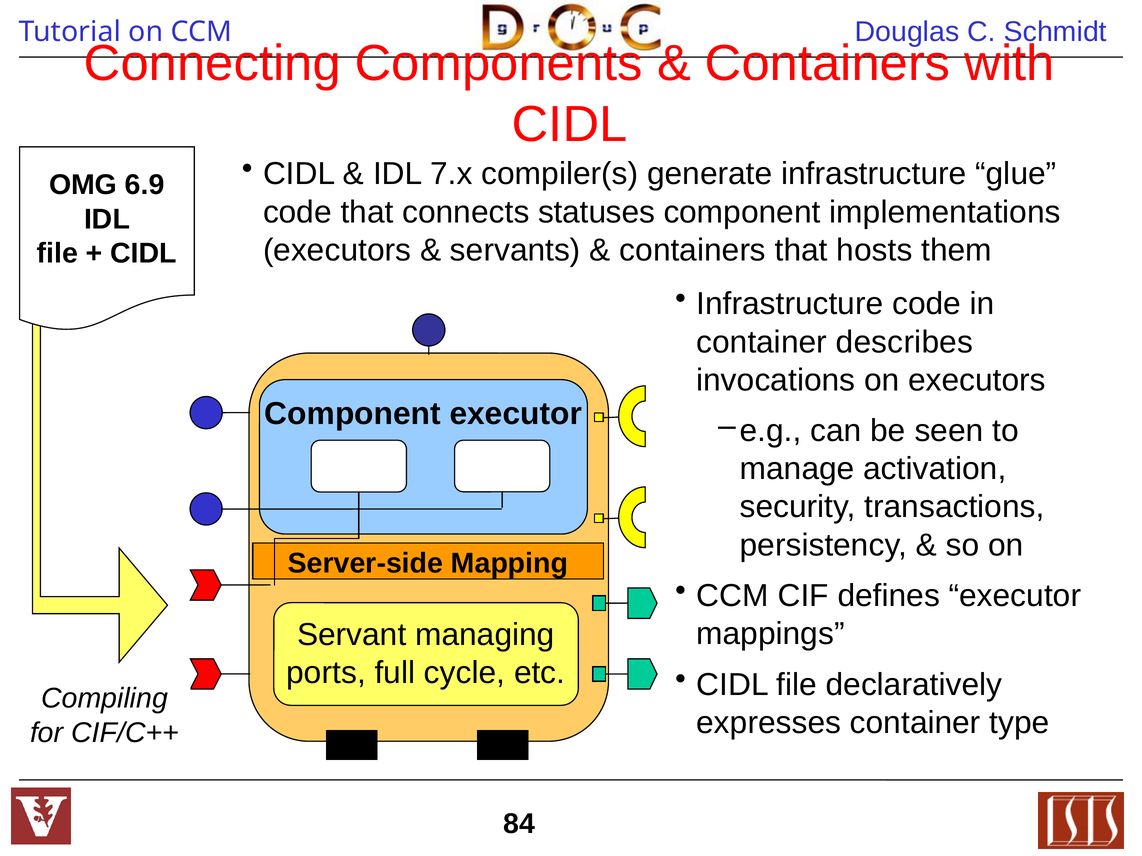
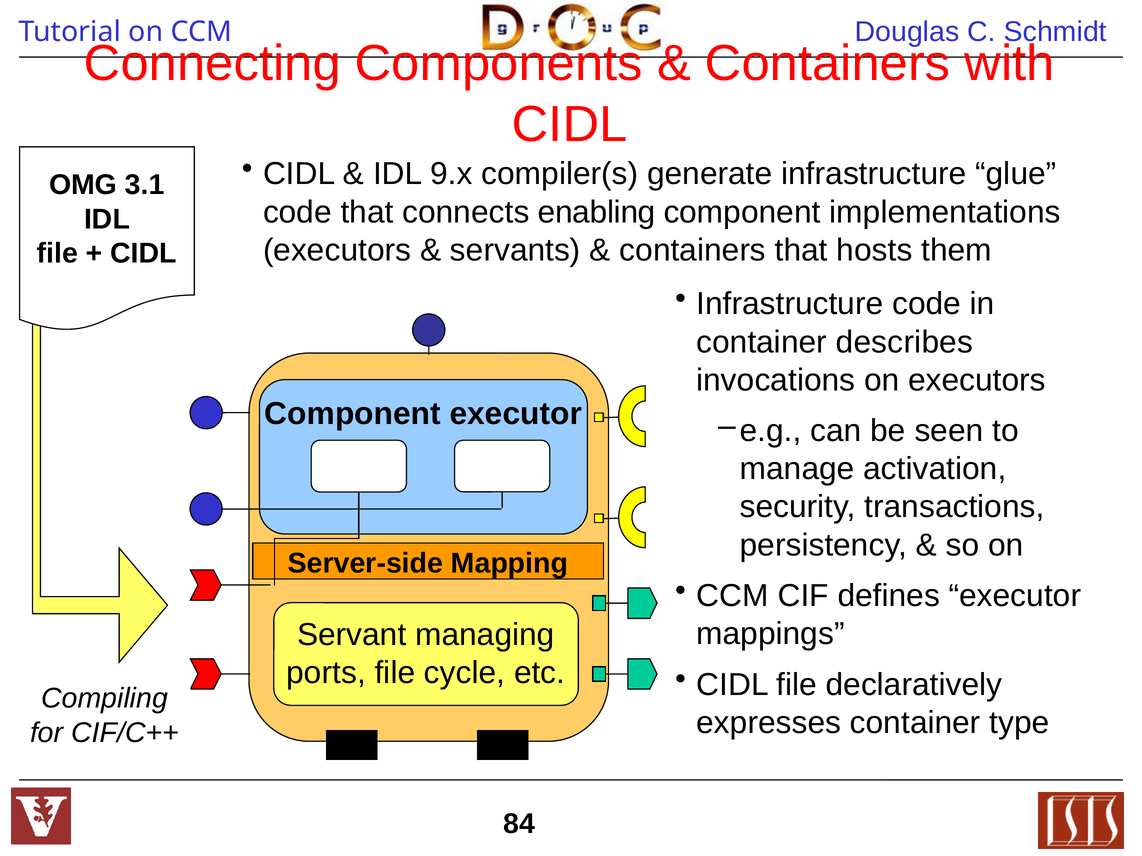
7.x: 7.x -> 9.x
6.9: 6.9 -> 3.1
statuses: statuses -> enabling
ports full: full -> file
